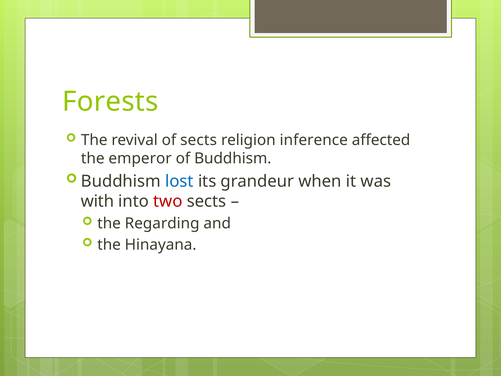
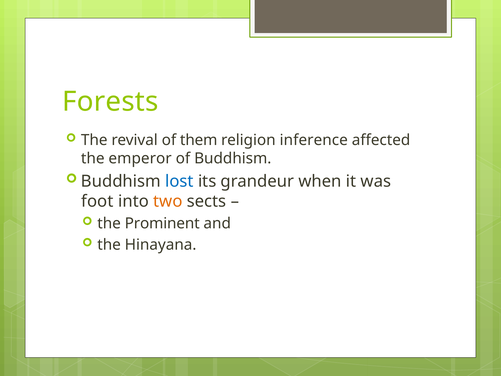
of sects: sects -> them
with: with -> foot
two colour: red -> orange
Regarding: Regarding -> Prominent
